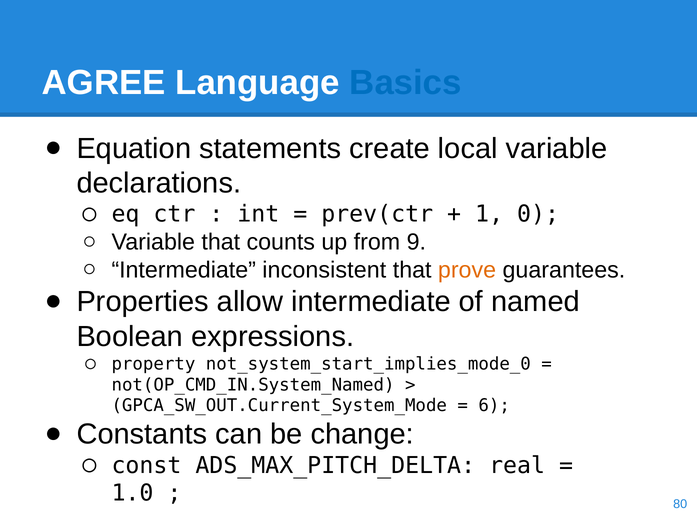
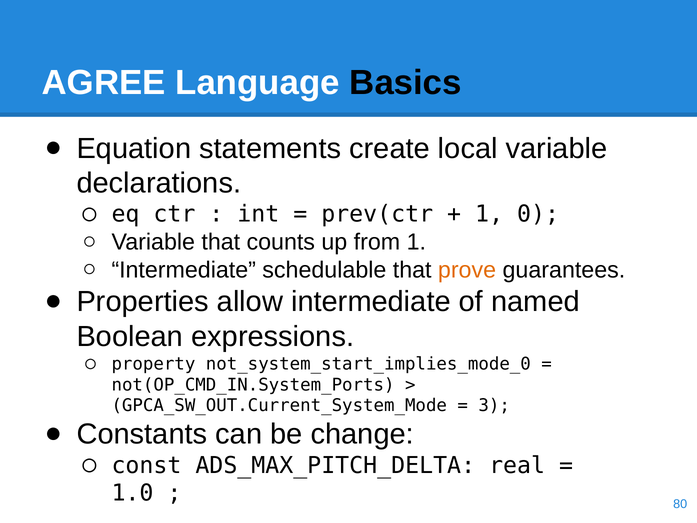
Basics colour: blue -> black
from 9: 9 -> 1
inconsistent: inconsistent -> schedulable
not(OP_CMD_IN.System_Named: not(OP_CMD_IN.System_Named -> not(OP_CMD_IN.System_Ports
6: 6 -> 3
